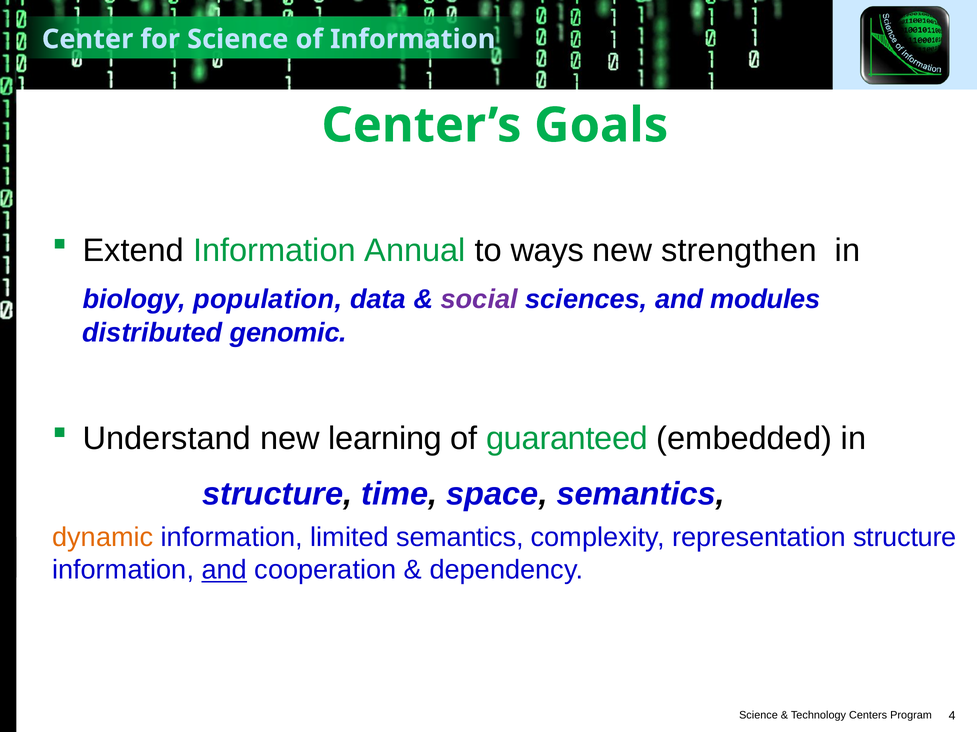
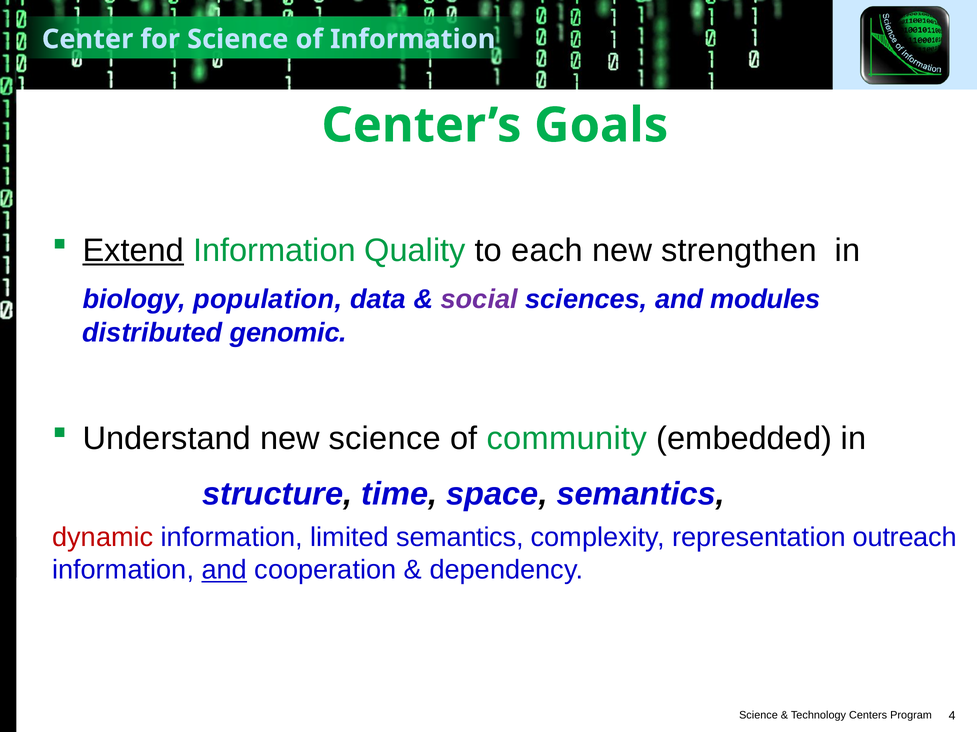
Extend underline: none -> present
Annual: Annual -> Quality
ways: ways -> each
new learning: learning -> science
guaranteed: guaranteed -> community
dynamic colour: orange -> red
representation structure: structure -> outreach
